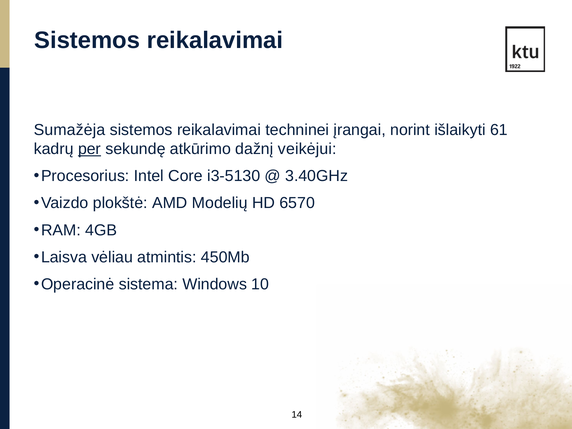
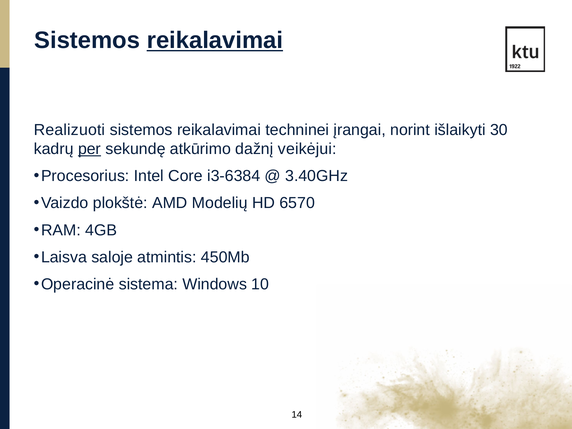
reikalavimai at (215, 40) underline: none -> present
Sumažėja: Sumažėja -> Realizuoti
61: 61 -> 30
i3-5130: i3-5130 -> i3-6384
vėliau: vėliau -> saloje
